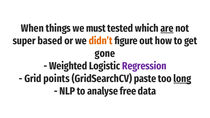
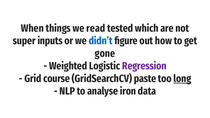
must: must -> read
are underline: present -> none
based: based -> inputs
didn’t colour: orange -> blue
points: points -> course
free: free -> iron
